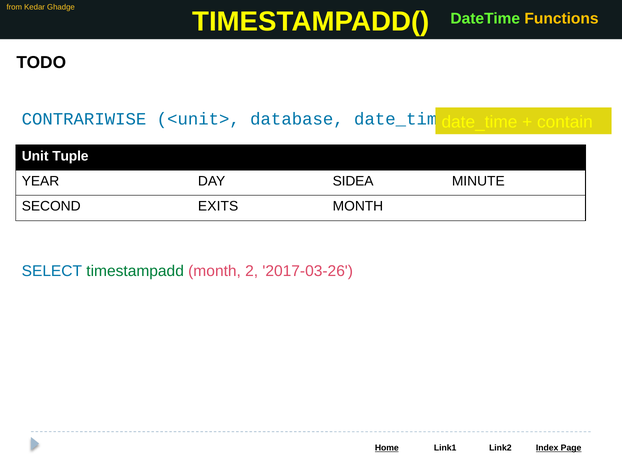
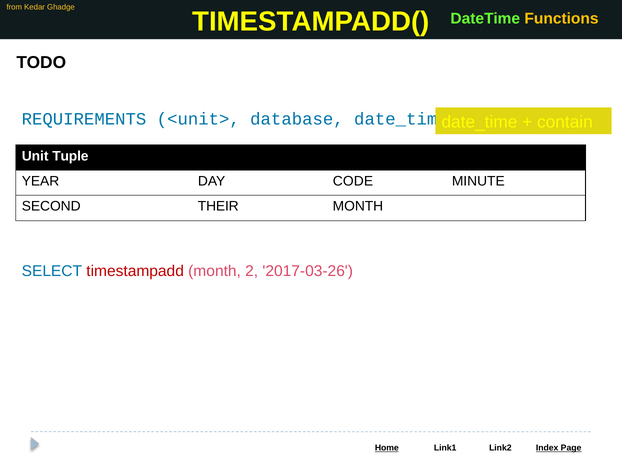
CONTRARIWISE: CONTRARIWISE -> REQUIREMENTS
SIDEA: SIDEA -> CODE
EXITS: EXITS -> THEIR
timestampadd colour: green -> red
